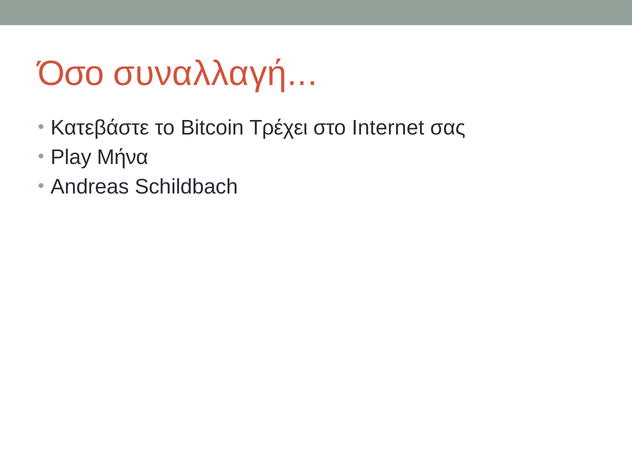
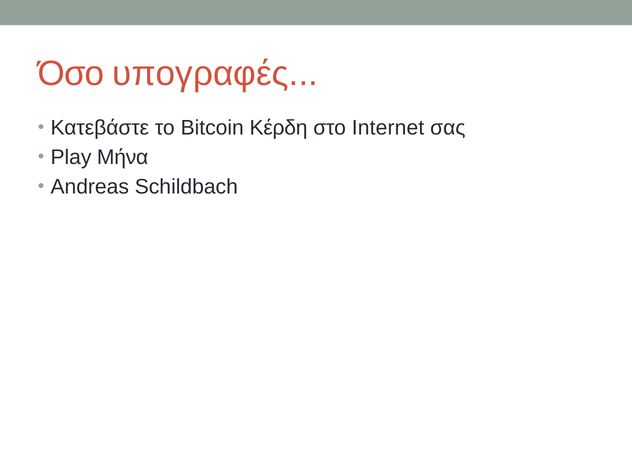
συναλλαγή: συναλλαγή -> υπογραφές
Τρέχει: Τρέχει -> Κέρδη
